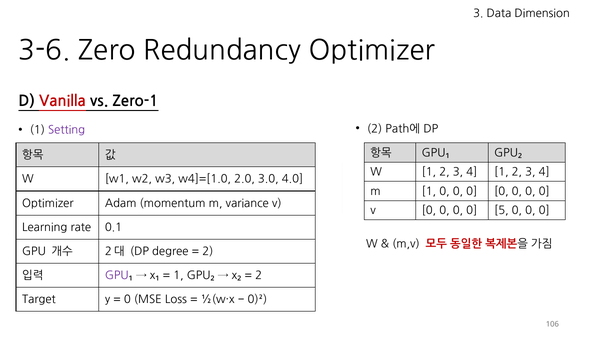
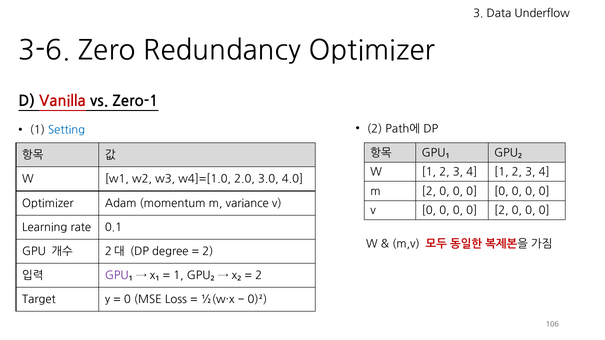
Dimension: Dimension -> Underflow
Setting colour: purple -> blue
m 1: 1 -> 2
0 5: 5 -> 2
